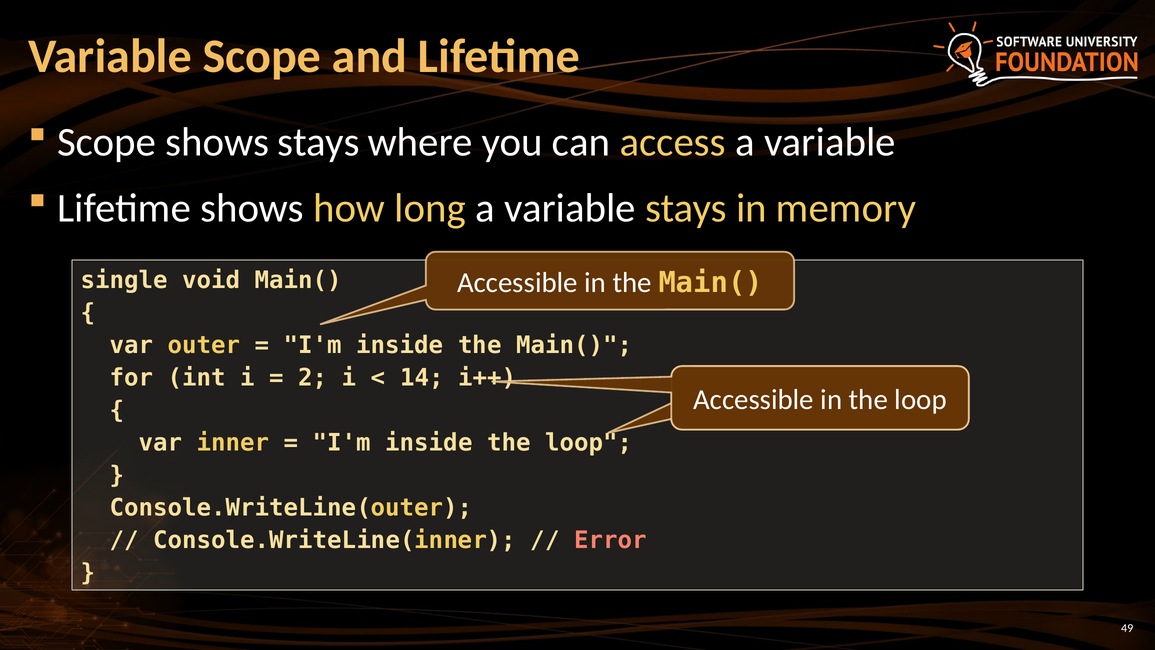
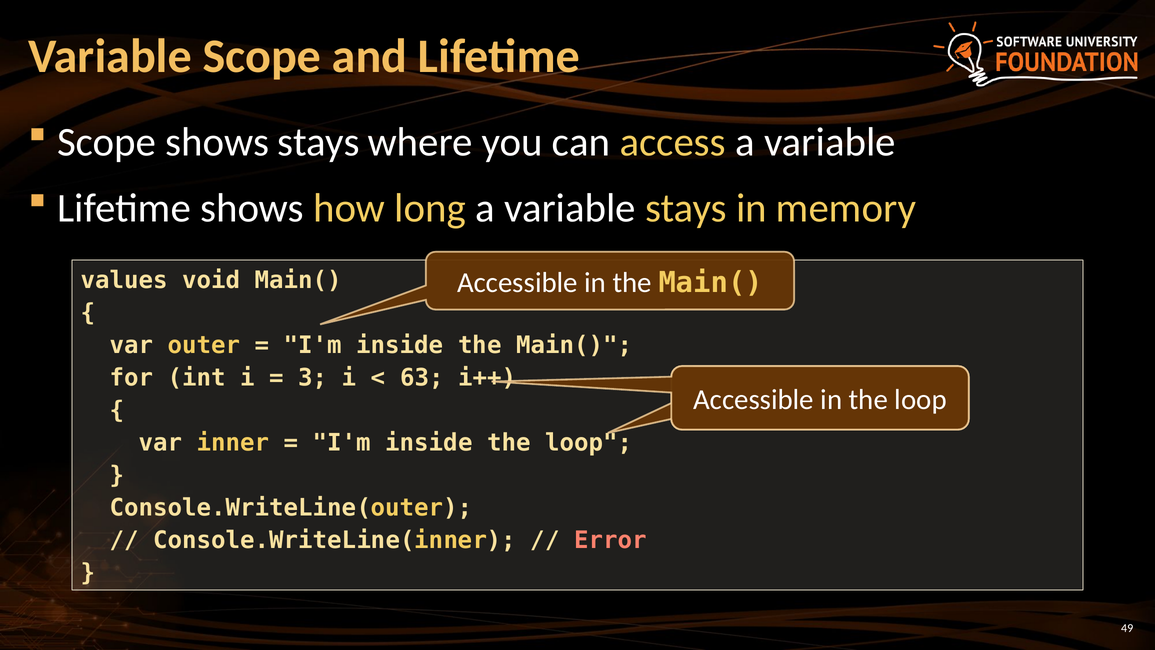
single: single -> values
2: 2 -> 3
14: 14 -> 63
